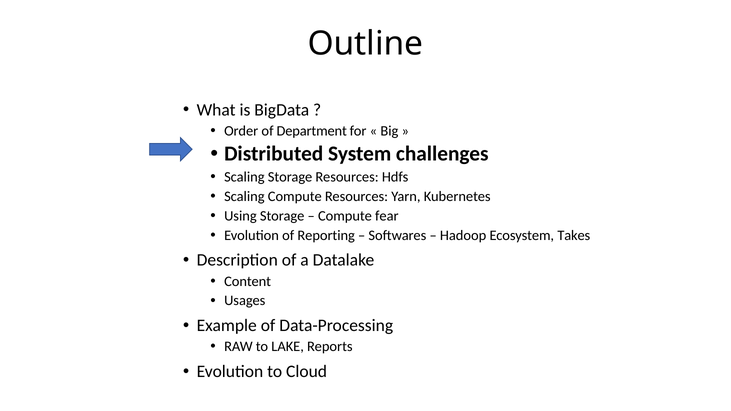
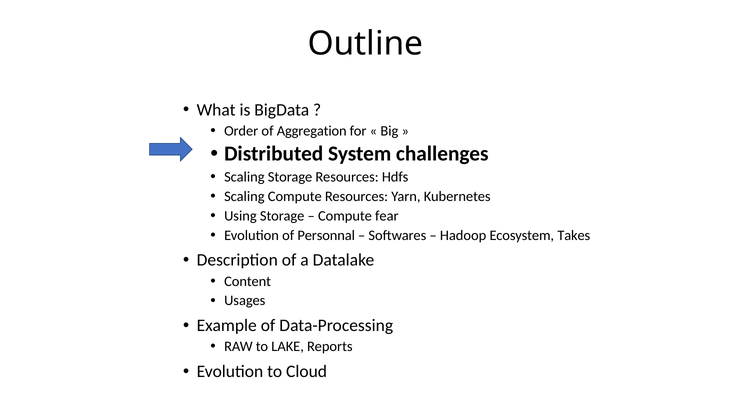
Department: Department -> Aggregation
Reporting: Reporting -> Personnal
